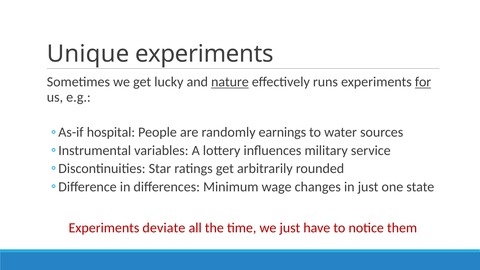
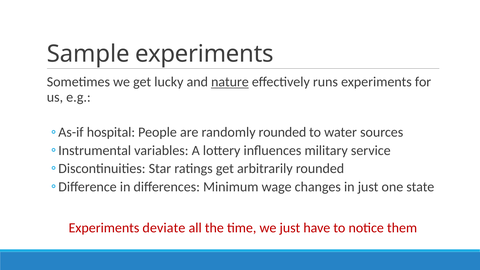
Unique: Unique -> Sample
for underline: present -> none
randomly earnings: earnings -> rounded
